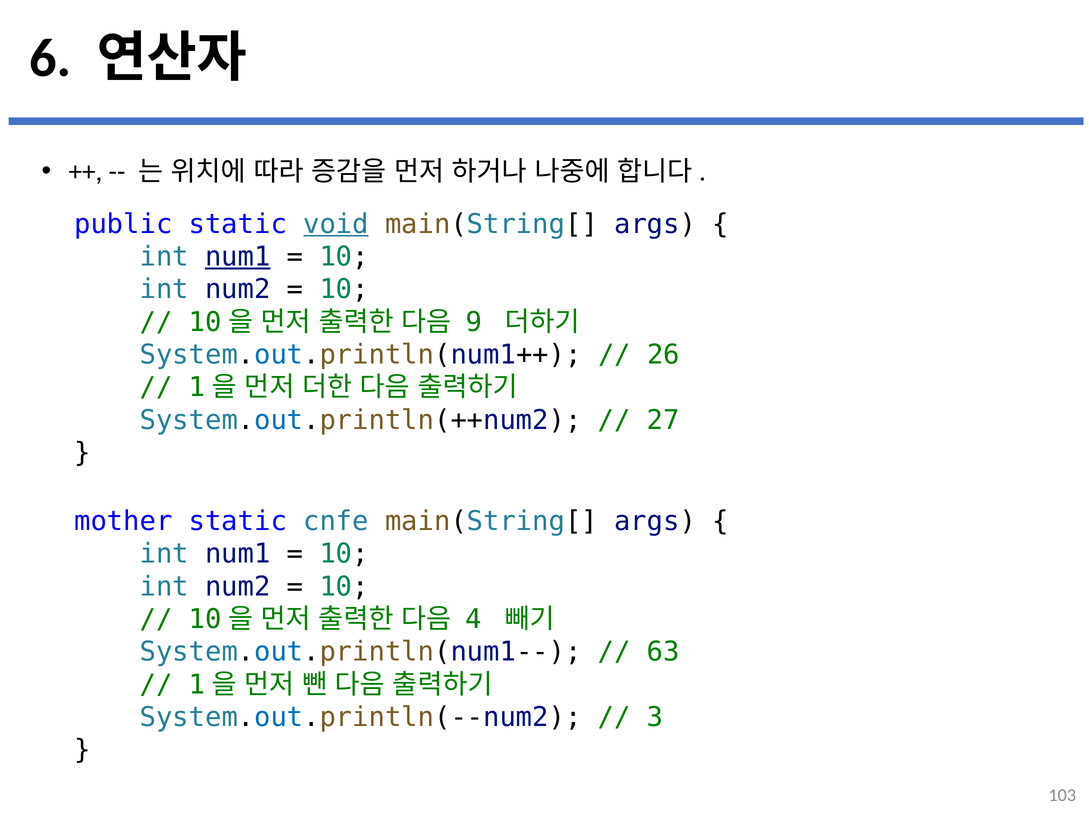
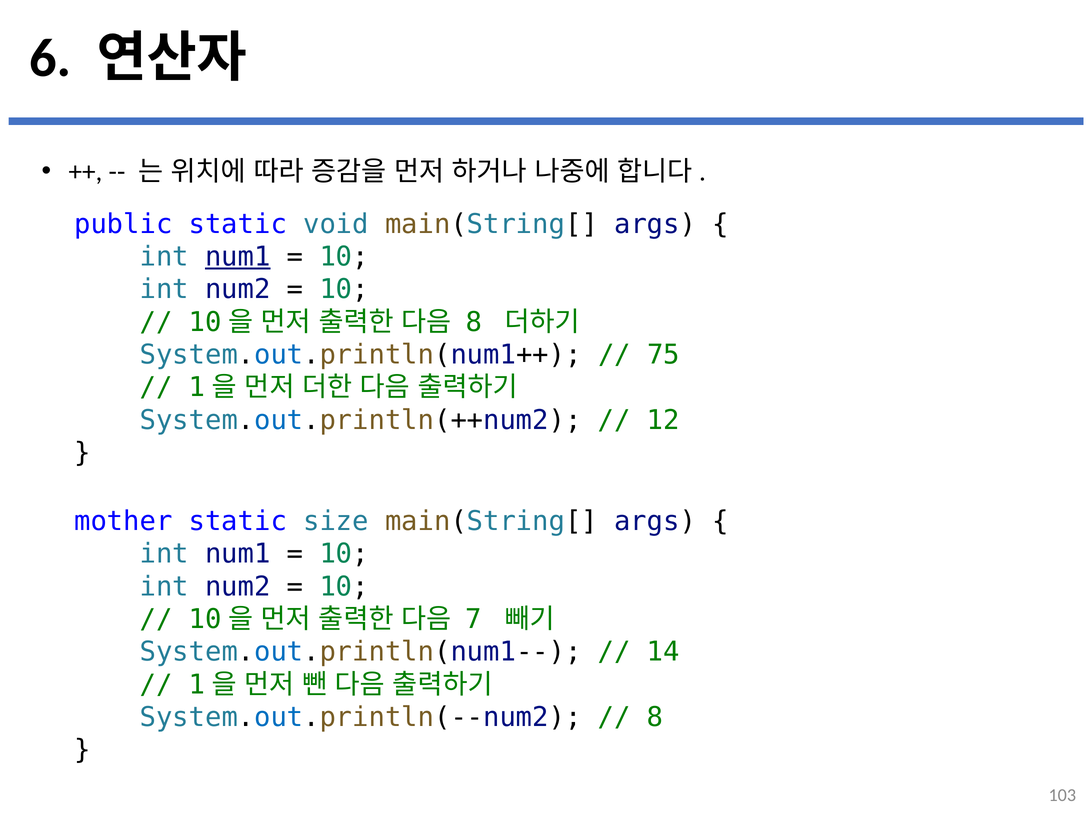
void underline: present -> none
9 at (474, 322): 9 -> 8
26: 26 -> 75
27: 27 -> 12
cnfe: cnfe -> size
4: 4 -> 7
63: 63 -> 14
3 at (655, 717): 3 -> 8
